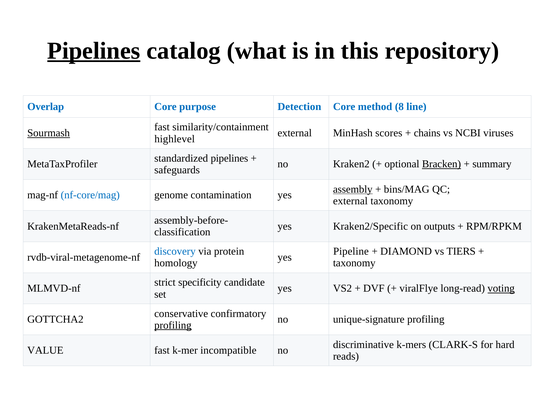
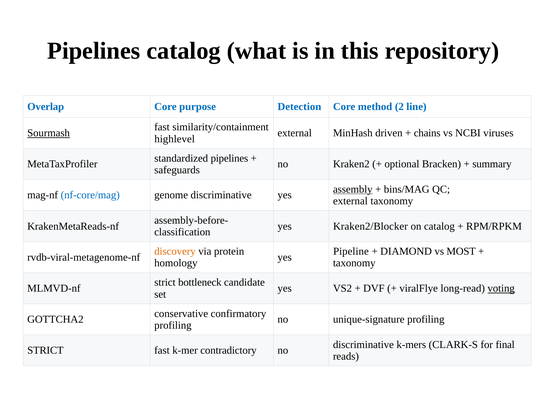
Pipelines at (94, 51) underline: present -> none
8: 8 -> 2
scores: scores -> driven
Bracken underline: present -> none
genome contamination: contamination -> discriminative
Kraken2/Specific: Kraken2/Specific -> Kraken2/Blocker
on outputs: outputs -> catalog
discovery colour: blue -> orange
TIERS: TIERS -> MOST
specificity: specificity -> bottleneck
profiling at (173, 325) underline: present -> none
hard: hard -> final
VALUE at (45, 351): VALUE -> STRICT
incompatible: incompatible -> contradictory
